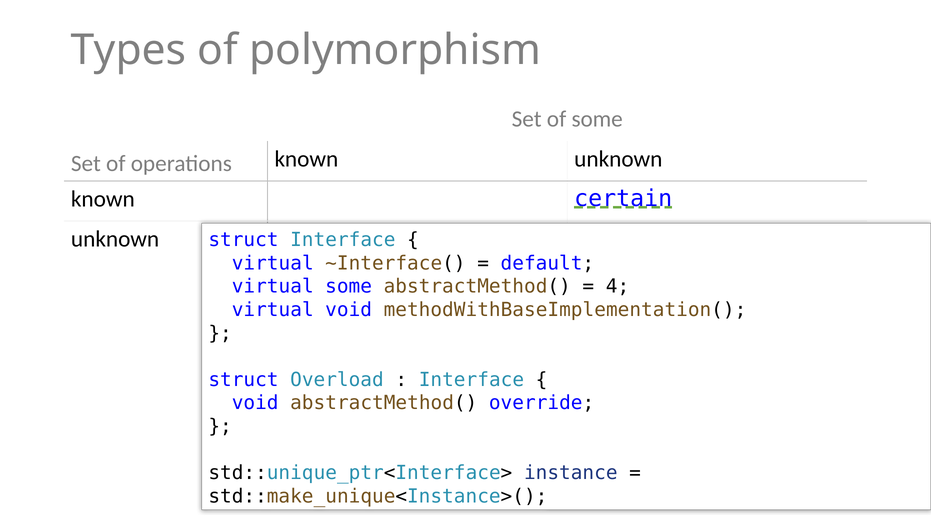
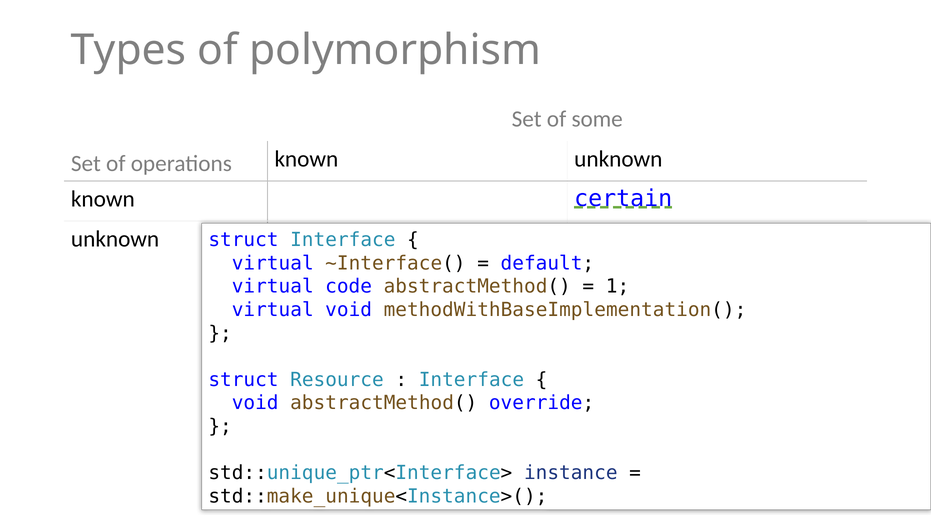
virtual some: some -> code
4: 4 -> 1
Overload: Overload -> Resource
